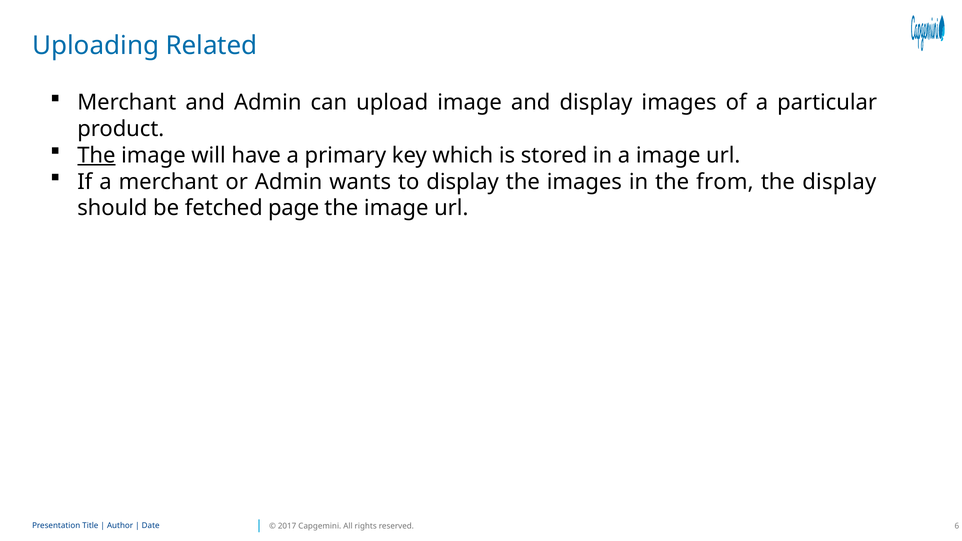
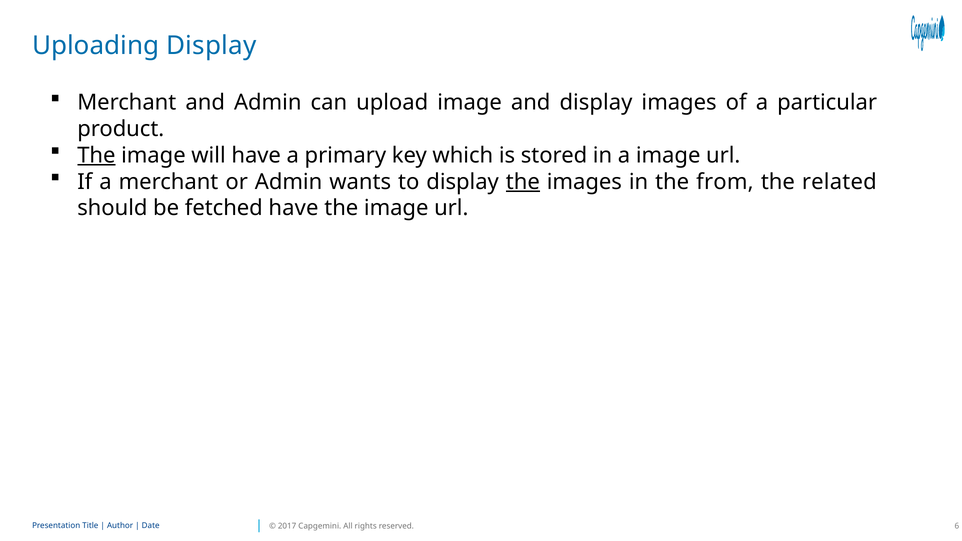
Uploading Related: Related -> Display
the at (523, 182) underline: none -> present
the display: display -> related
fetched page: page -> have
